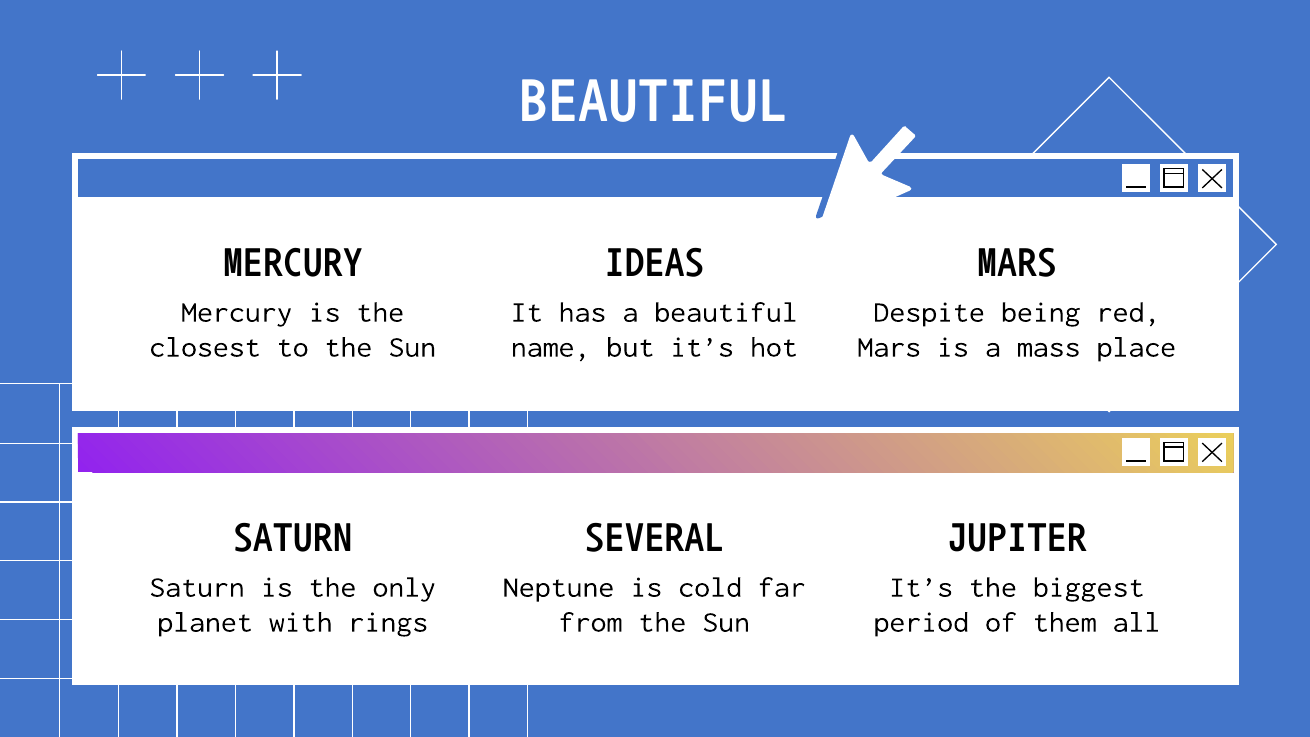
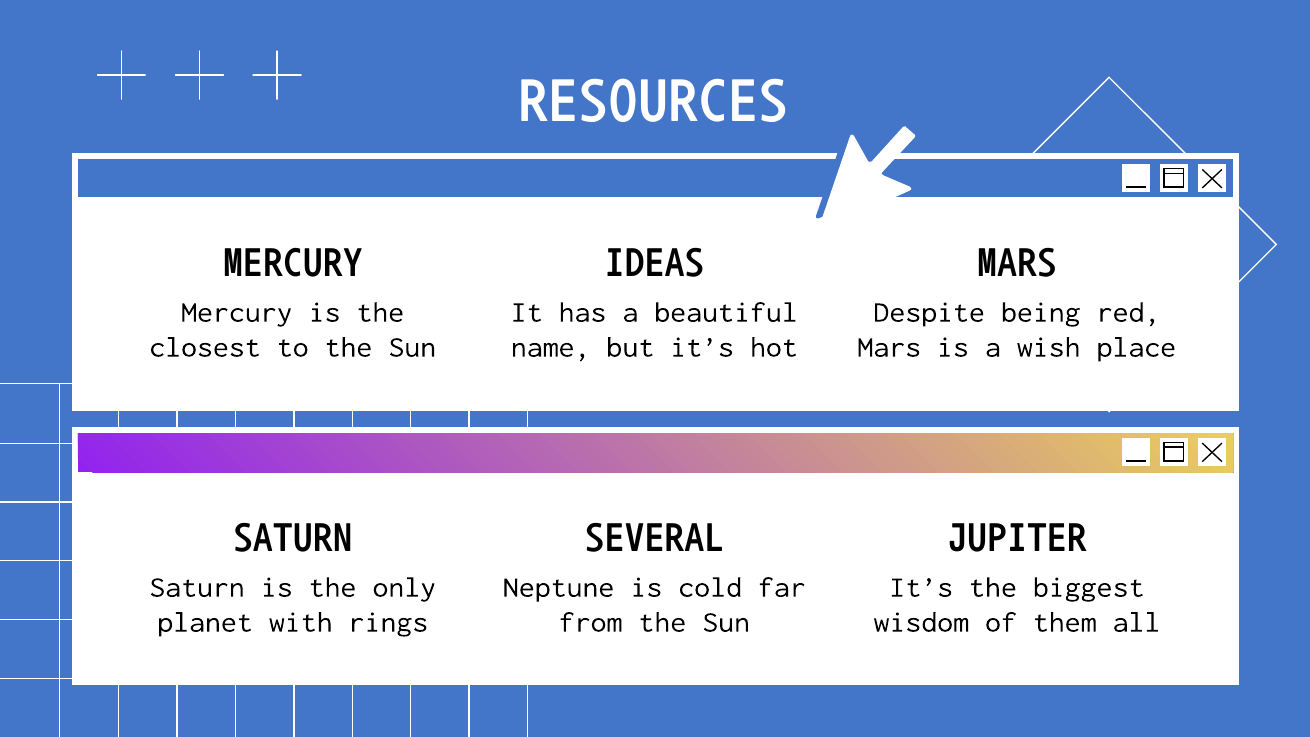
BEAUTIFUL at (654, 99): BEAUTIFUL -> RESOURCES
mass: mass -> wish
period: period -> wisdom
